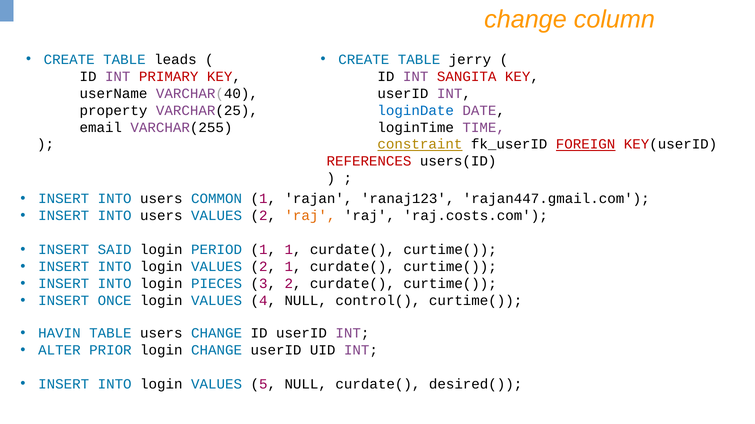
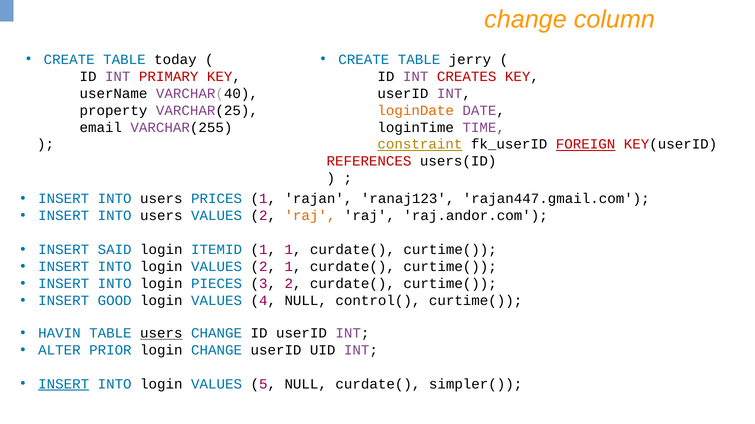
leads: leads -> today
SANGITA: SANGITA -> CREATES
loginDate colour: blue -> orange
COMMON: COMMON -> PRICES
raj.costs.com: raj.costs.com -> raj.andor.com
PERIOD: PERIOD -> ITEMID
ONCE: ONCE -> GOOD
users at (161, 334) underline: none -> present
INSERT at (64, 385) underline: none -> present
desired(: desired( -> simpler(
